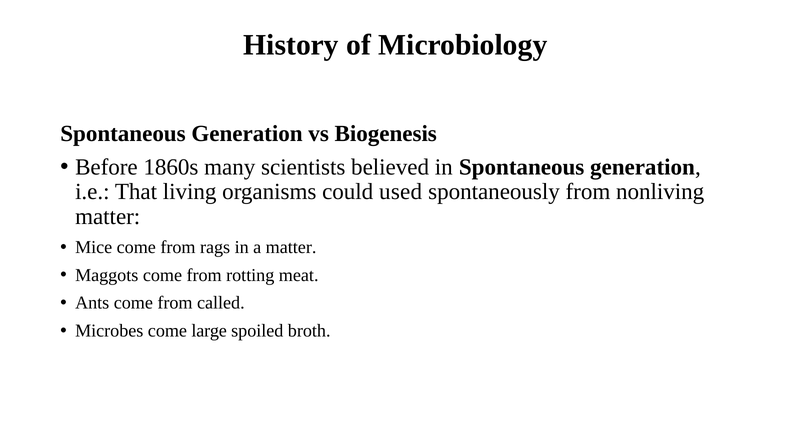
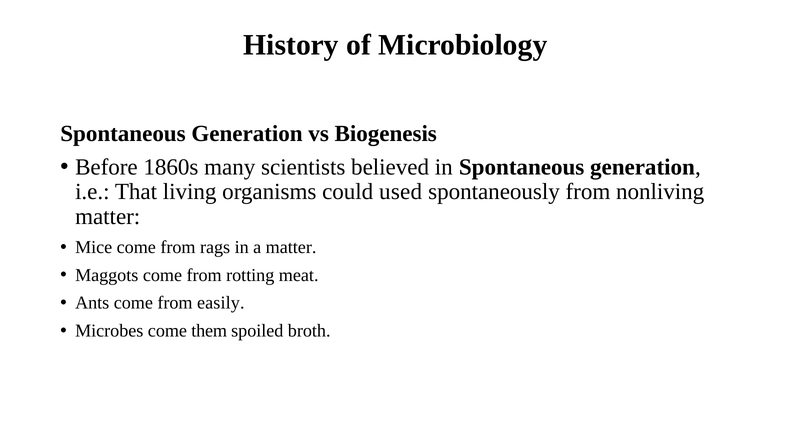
called: called -> easily
large: large -> them
